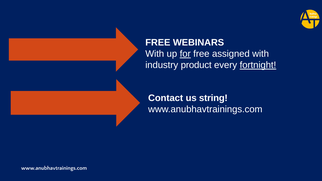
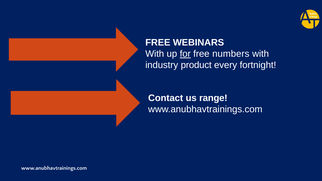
assigned: assigned -> numbers
fortnight underline: present -> none
string: string -> range
